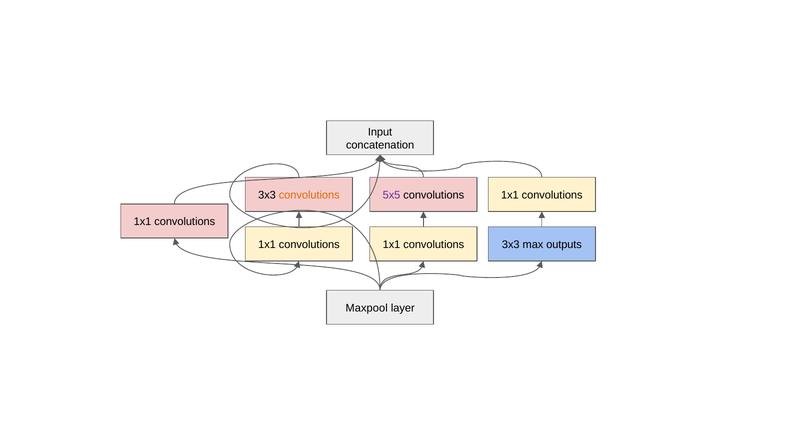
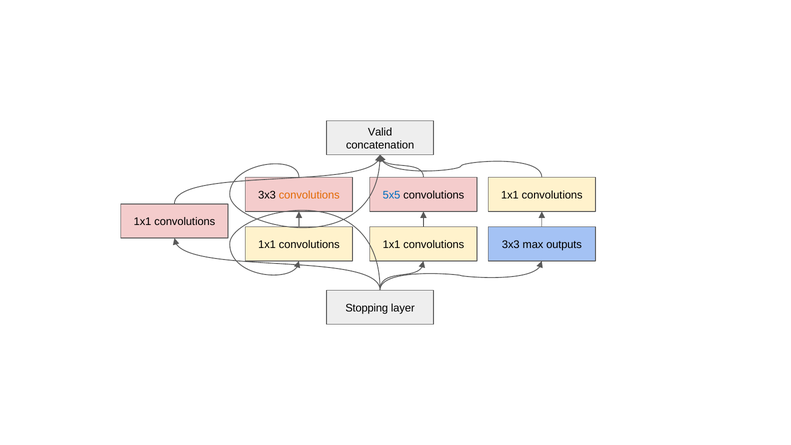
Input: Input -> Valid
5x5 colour: purple -> blue
Maxpool: Maxpool -> Stopping
